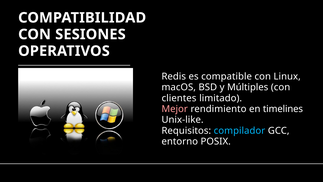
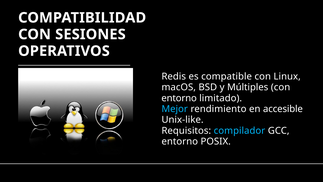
clientes at (179, 98): clientes -> entorno
Mejor colour: pink -> light blue
timelines: timelines -> accesible
